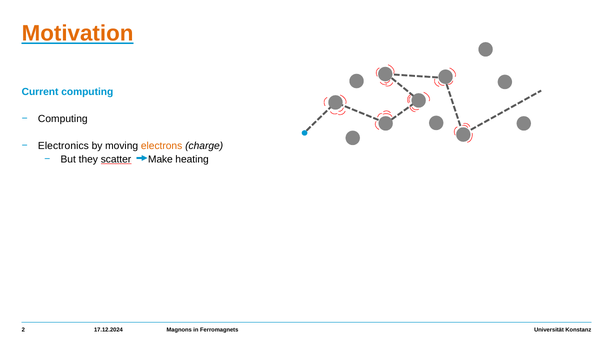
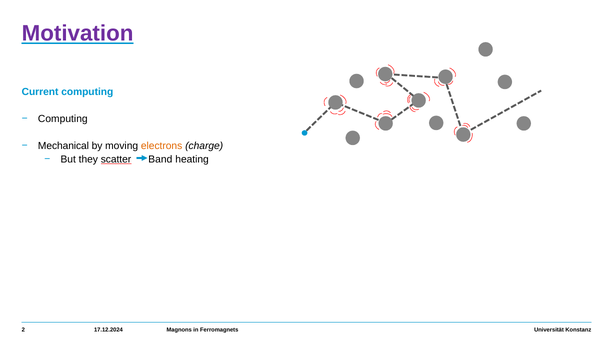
Motivation colour: orange -> purple
Electronics: Electronics -> Mechanical
Make: Make -> Band
